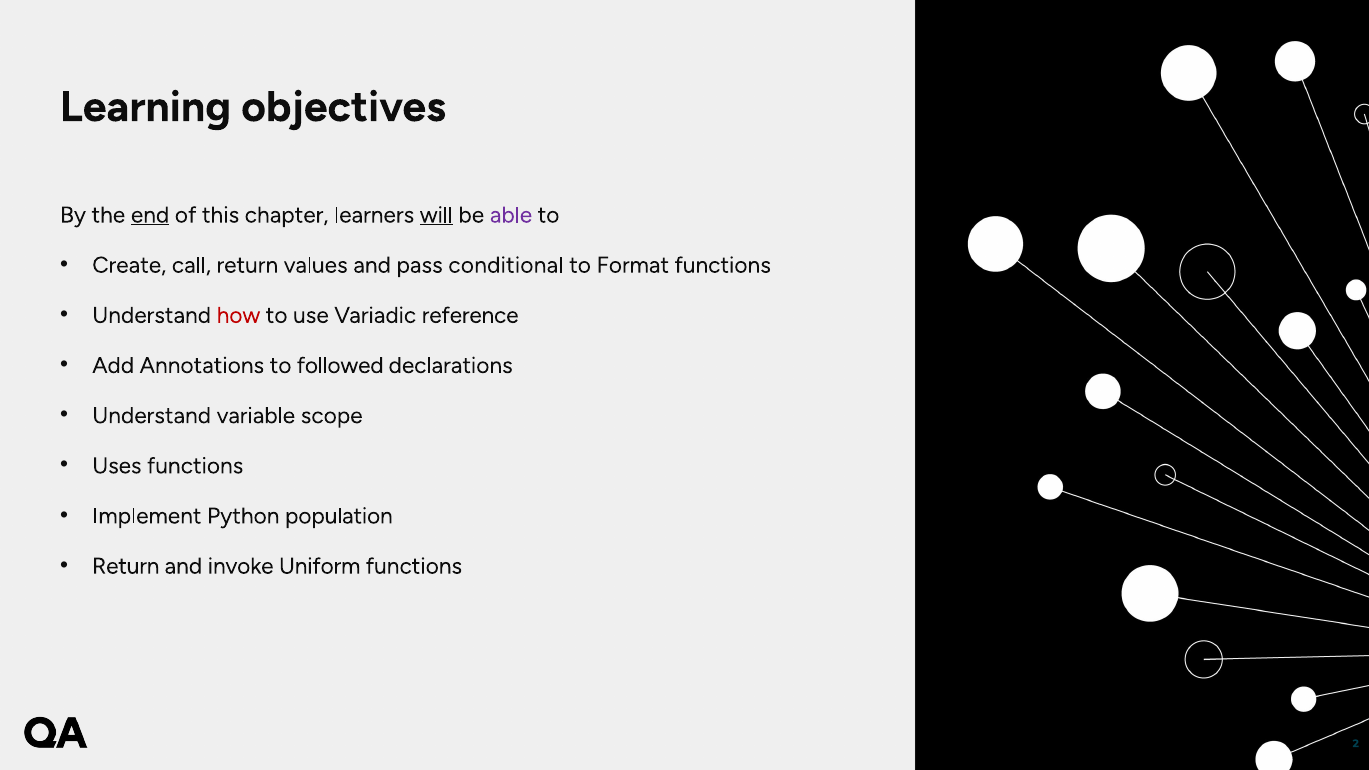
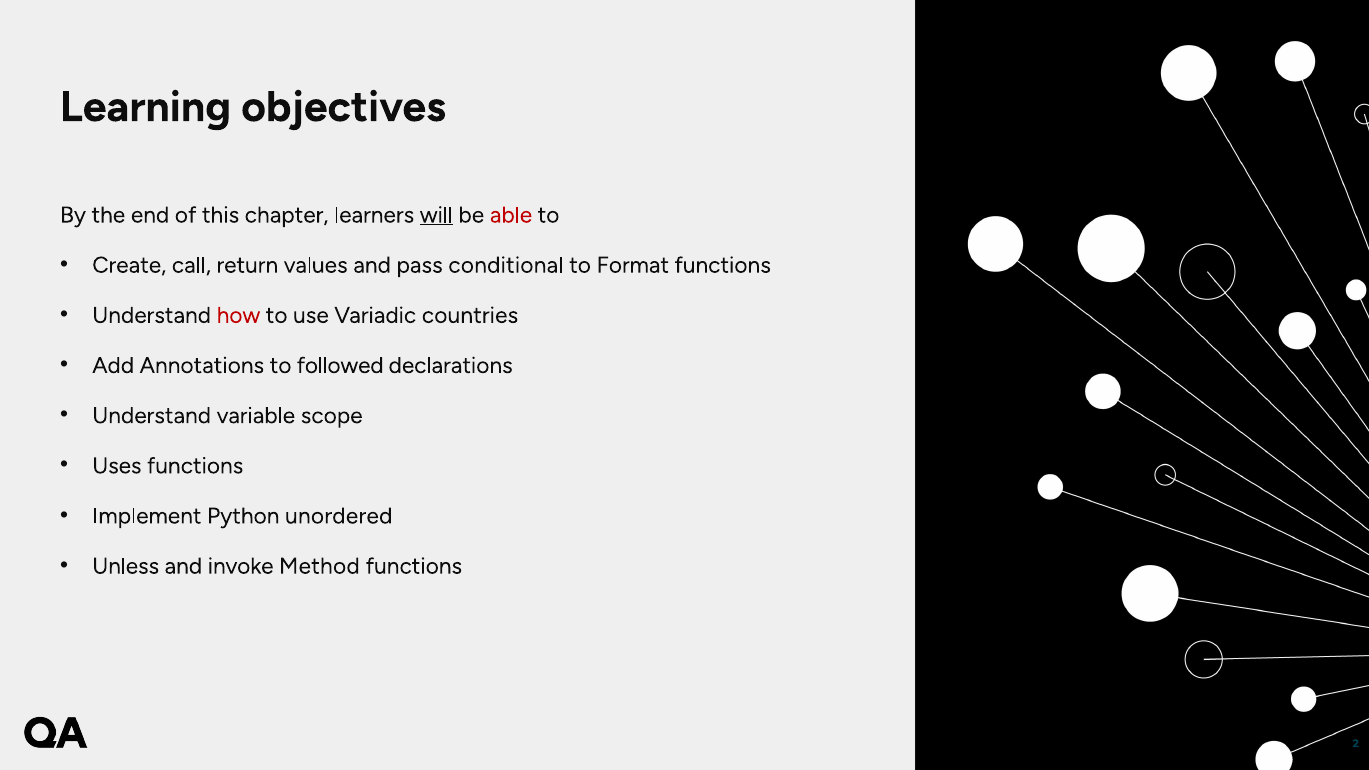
end underline: present -> none
able colour: purple -> red
reference: reference -> countries
population: population -> unordered
Return at (126, 566): Return -> Unless
Uniform: Uniform -> Method
